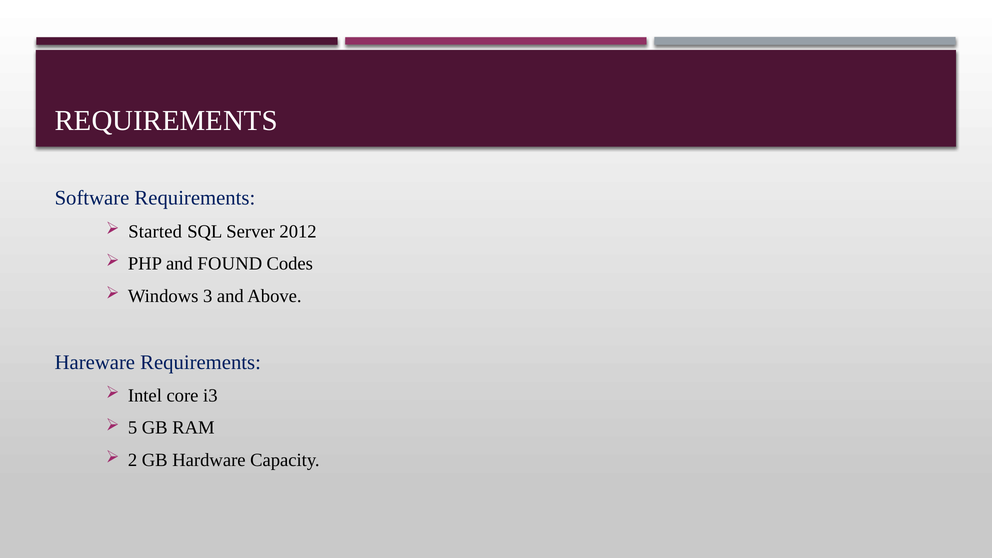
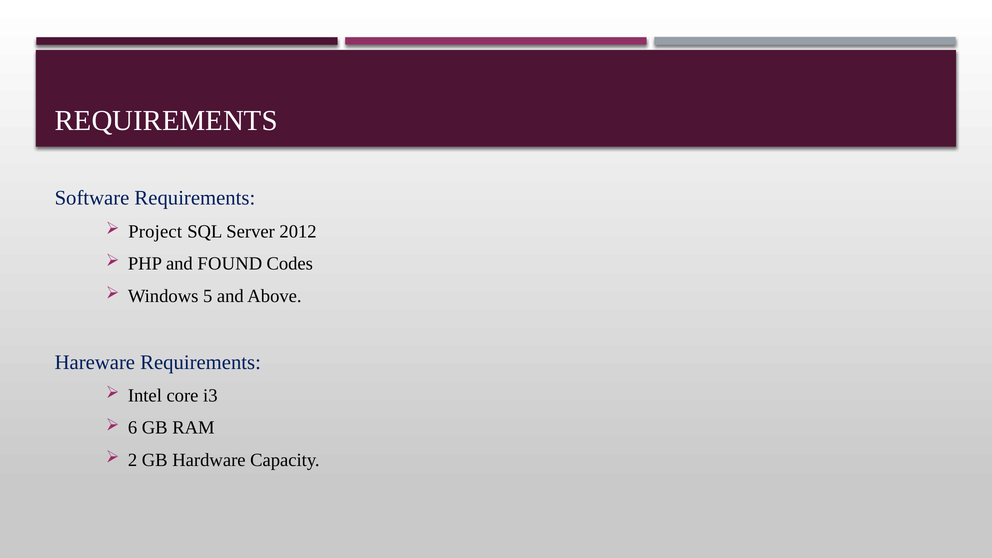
Started: Started -> Project
3: 3 -> 5
5: 5 -> 6
